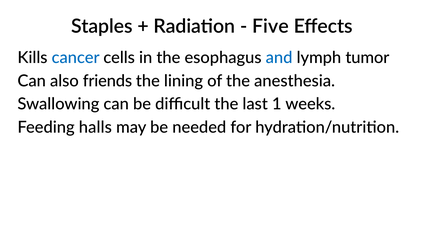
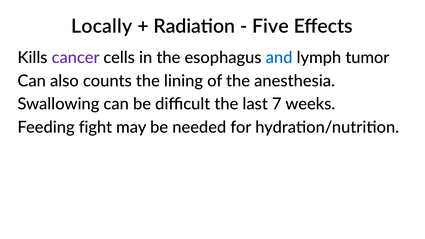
Staples: Staples -> Locally
cancer colour: blue -> purple
friends: friends -> counts
1: 1 -> 7
halls: halls -> fight
